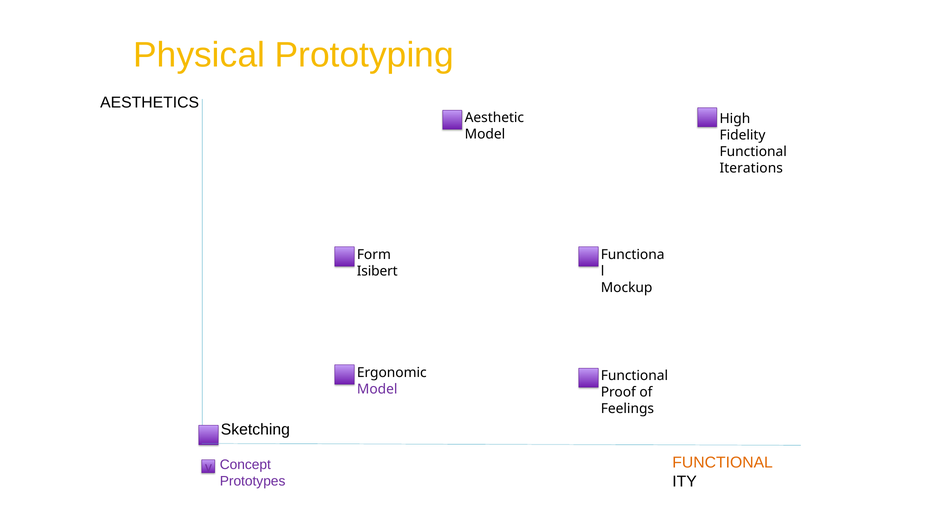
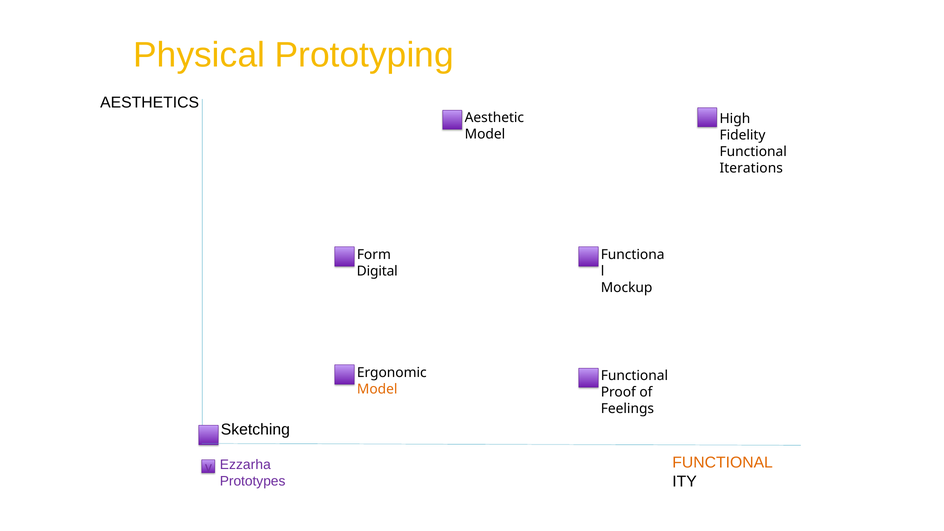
Isibert: Isibert -> Digital
Model at (377, 389) colour: purple -> orange
Concept: Concept -> Ezzarha
